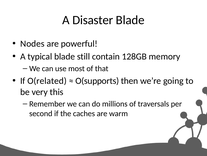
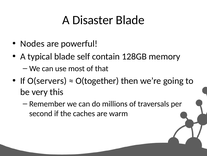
still: still -> self
O(related: O(related -> O(servers
O(supports: O(supports -> O(together
